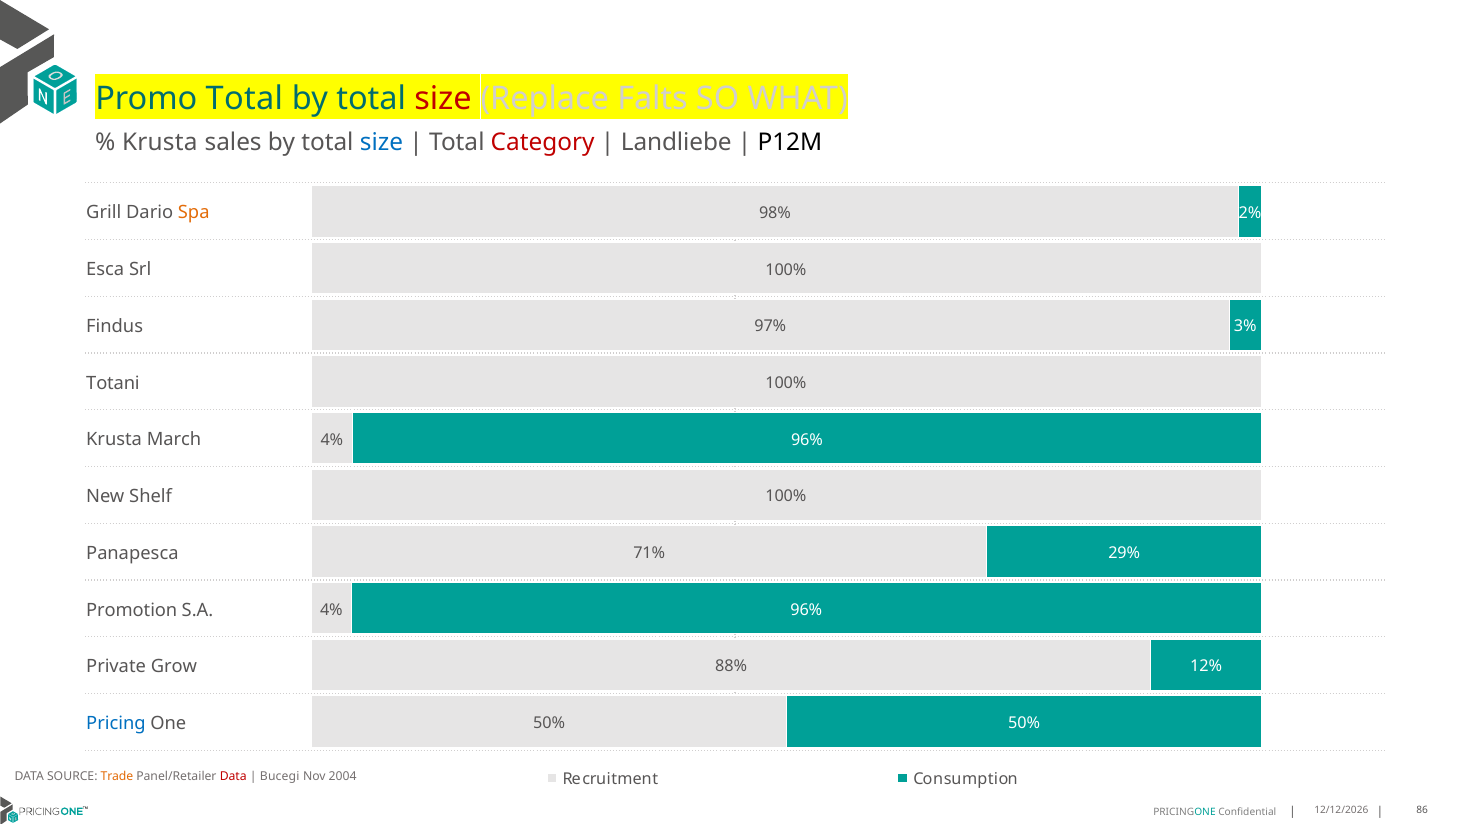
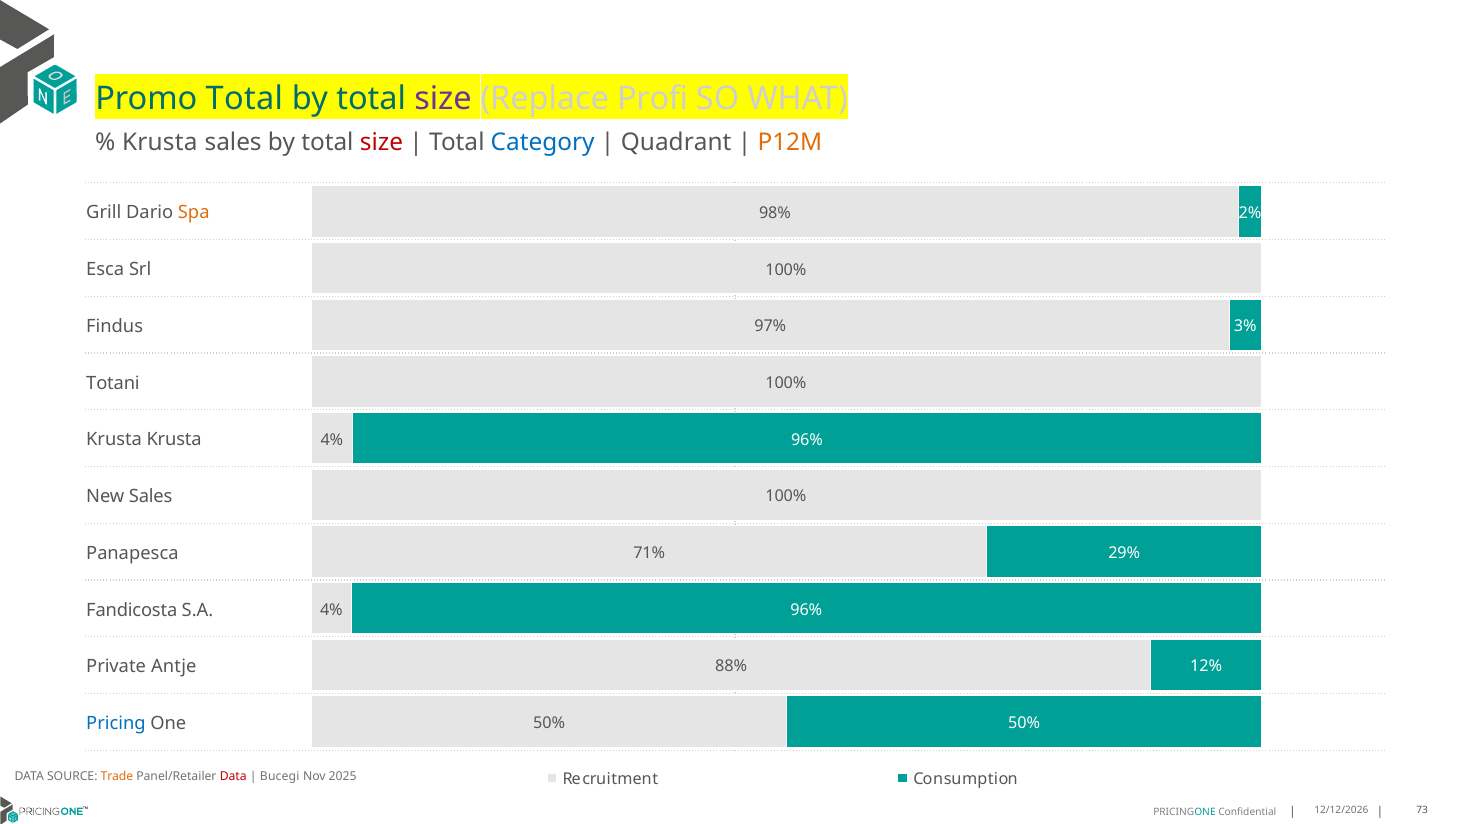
size at (443, 98) colour: red -> purple
Falts: Falts -> Profi
size at (381, 143) colour: blue -> red
Category colour: red -> blue
Landliebe: Landliebe -> Quadrant
P12M colour: black -> orange
Krusta March: March -> Krusta
New Shelf: Shelf -> Sales
Promotion: Promotion -> Fandicosta
Grow: Grow -> Antje
2004: 2004 -> 2025
86: 86 -> 73
